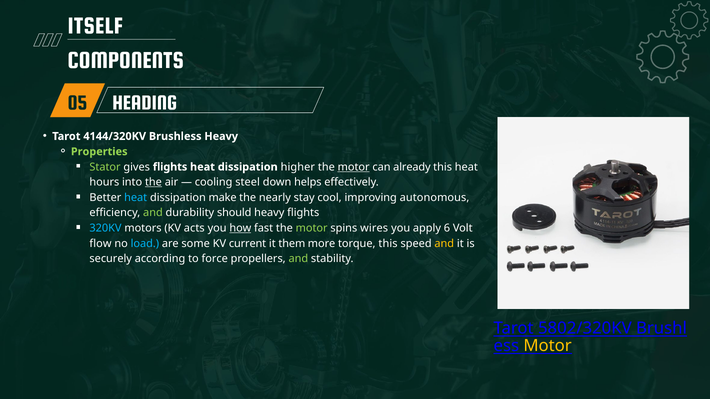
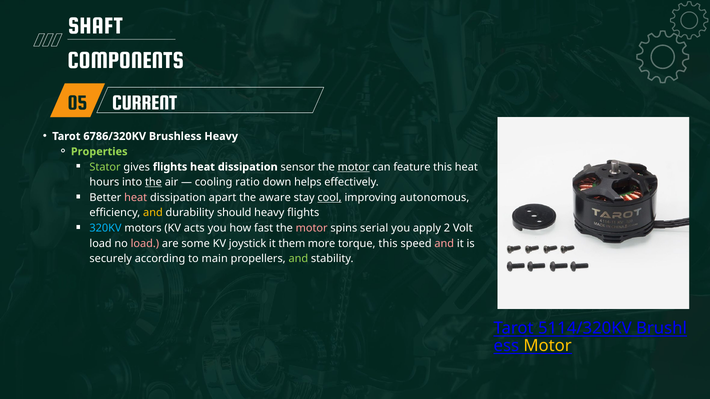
ITSELF: ITSELF -> SHAFT
HEADING: HEADING -> CURRENT
4144/320KV: 4144/320KV -> 6786/320KV
higher: higher -> sensor
already: already -> feature
steel: steel -> ratio
heat at (136, 198) colour: light blue -> pink
make: make -> apart
nearly: nearly -> aware
cool underline: none -> present
and at (153, 213) colour: light green -> yellow
how underline: present -> none
motor at (312, 228) colour: light green -> pink
wires: wires -> serial
6: 6 -> 2
flow at (100, 244): flow -> load
load at (145, 244) colour: light blue -> pink
current: current -> joystick
and at (444, 244) colour: yellow -> pink
force: force -> main
5802/320KV: 5802/320KV -> 5114/320KV
